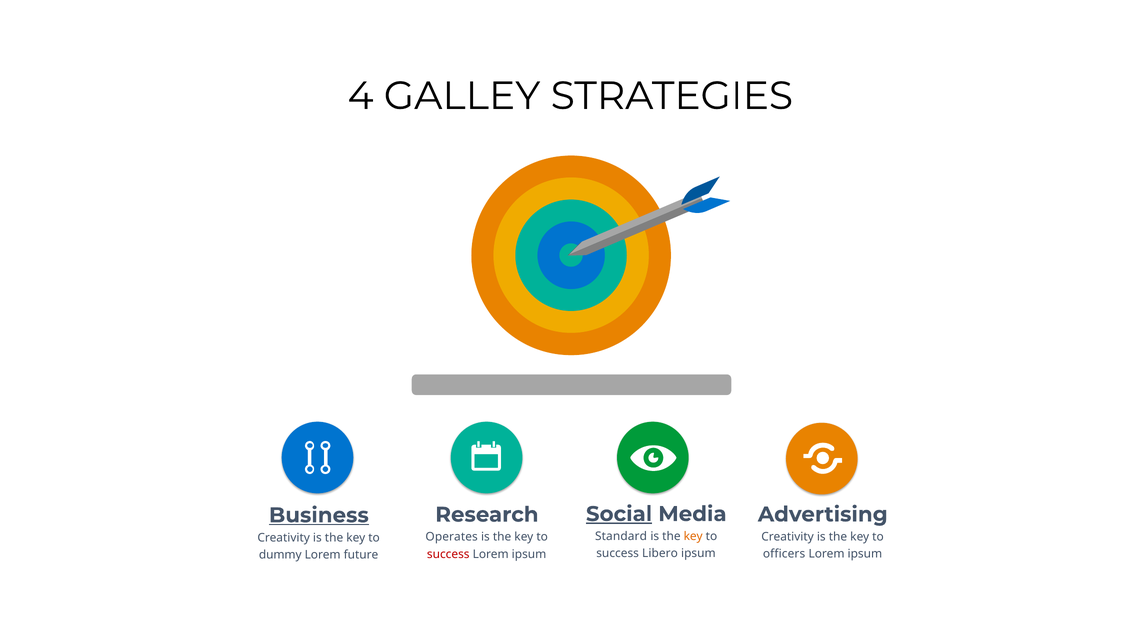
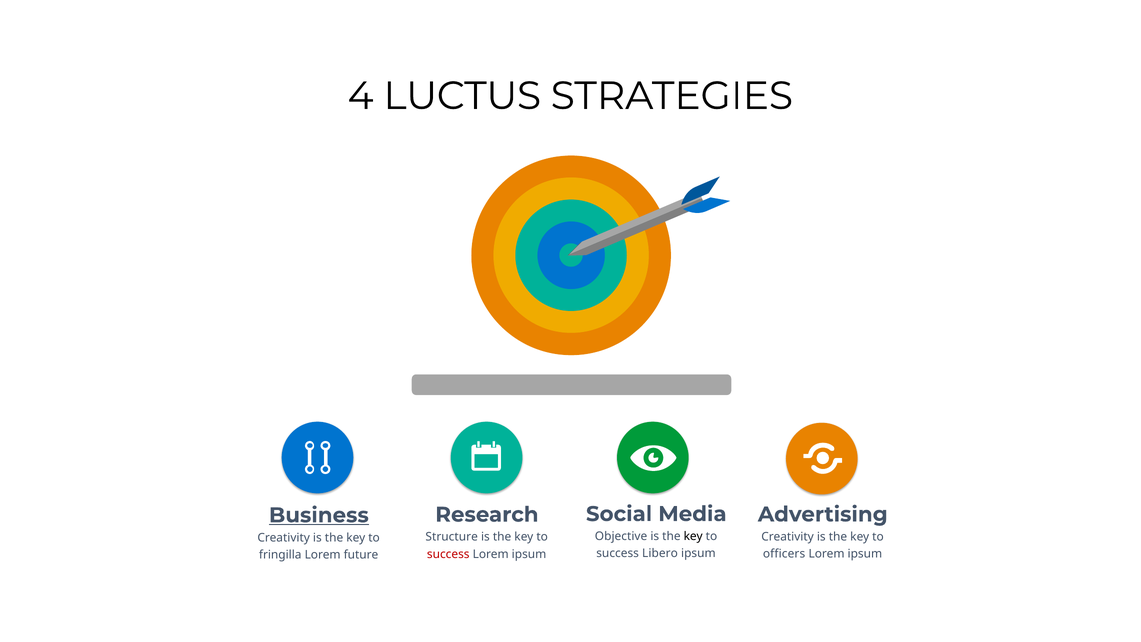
GALLEY: GALLEY -> LUCTUS
Social underline: present -> none
Standard: Standard -> Objective
key at (693, 536) colour: orange -> black
Operates: Operates -> Structure
dummy: dummy -> fringilla
